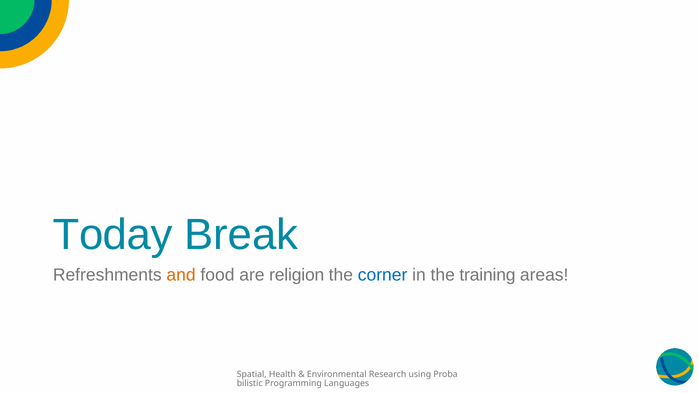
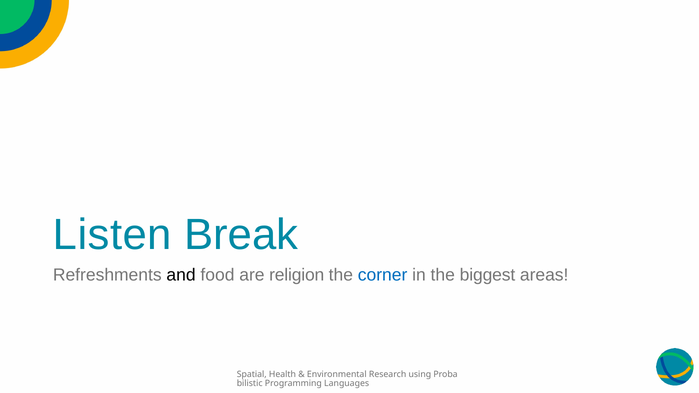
Today: Today -> Listen
and colour: orange -> black
training: training -> biggest
